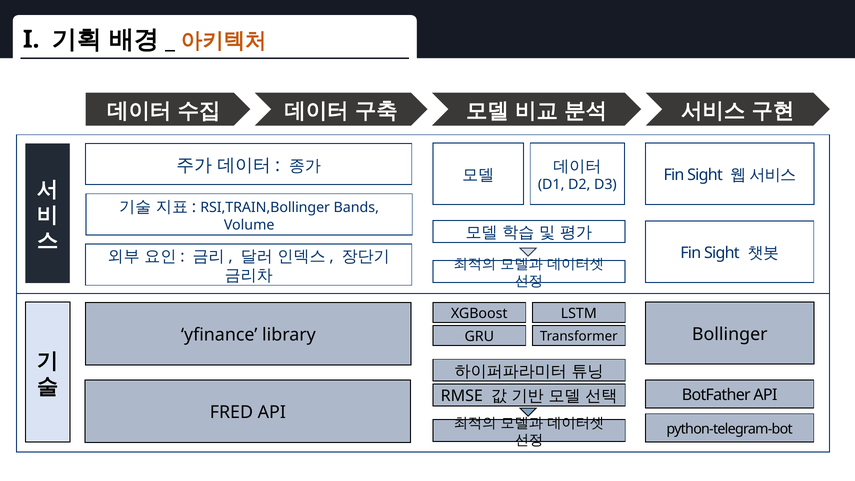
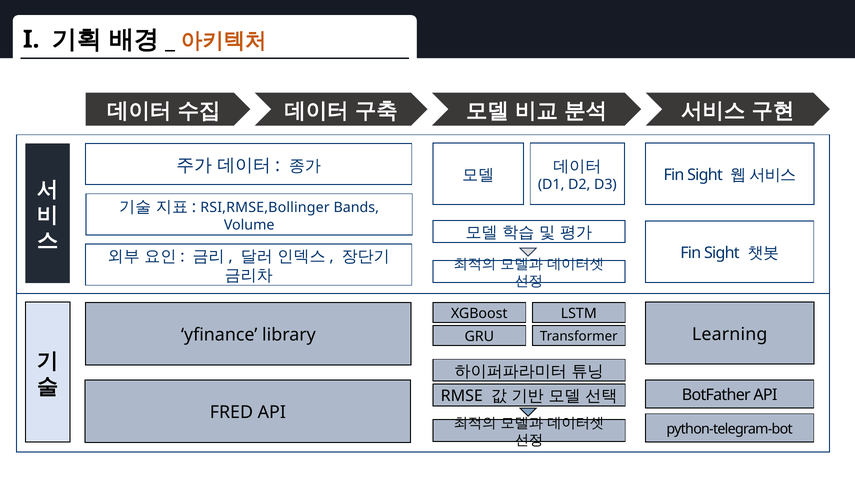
RSI,TRAIN,Bollinger: RSI,TRAIN,Bollinger -> RSI,RMSE,Bollinger
Bollinger: Bollinger -> Learning
